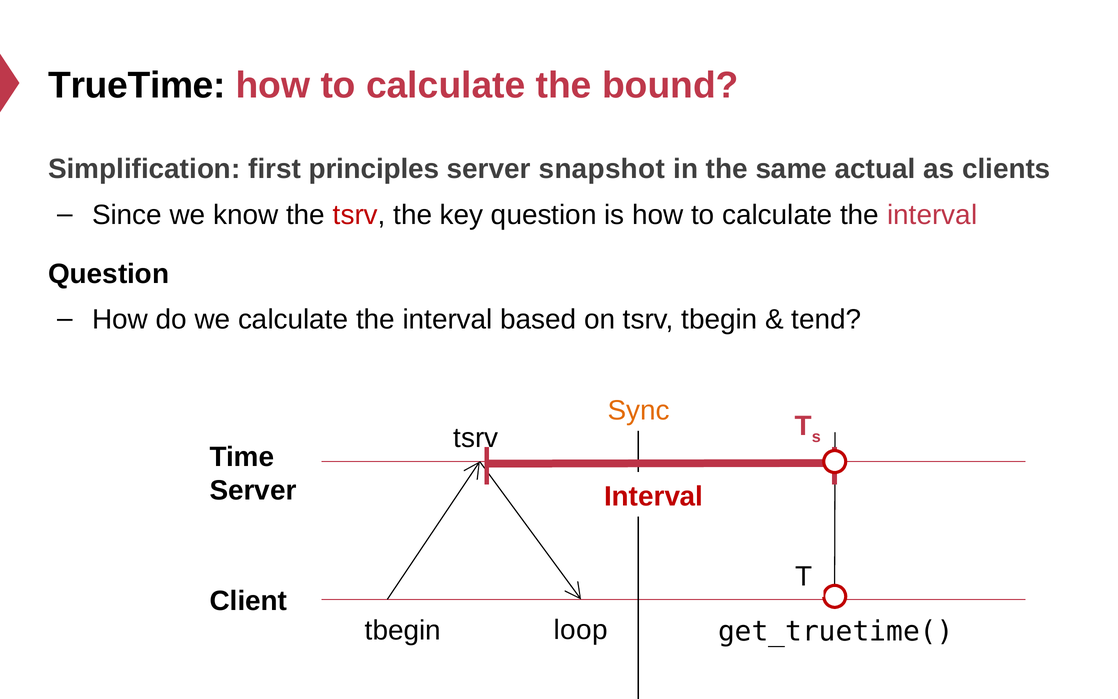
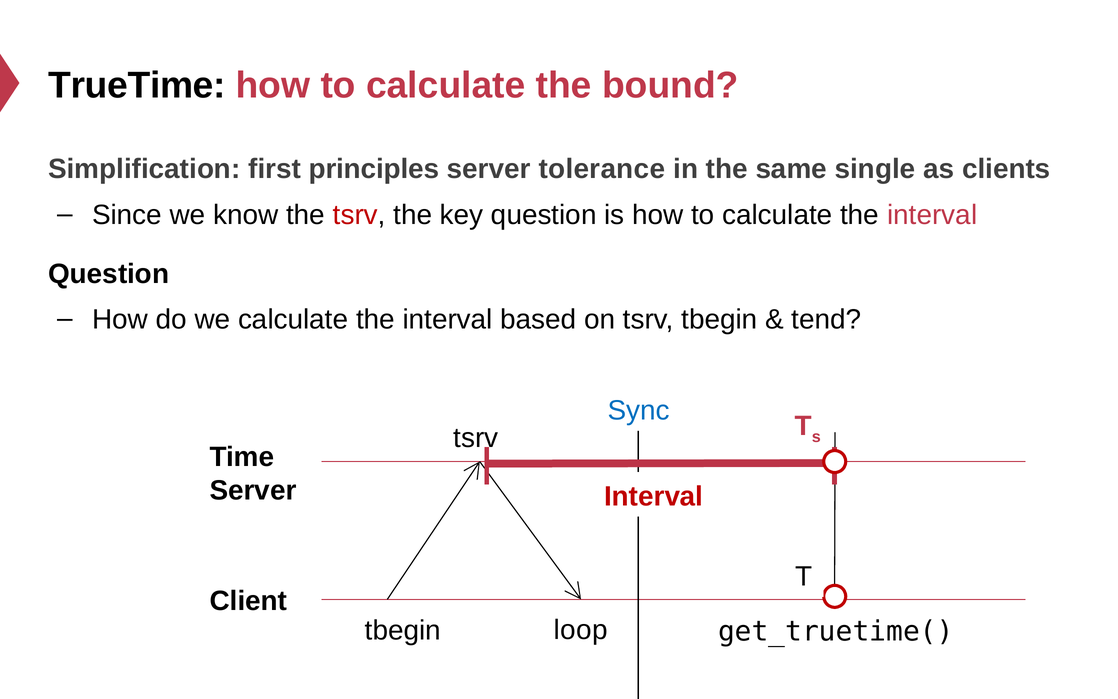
snapshot: snapshot -> tolerance
actual: actual -> single
Sync colour: orange -> blue
